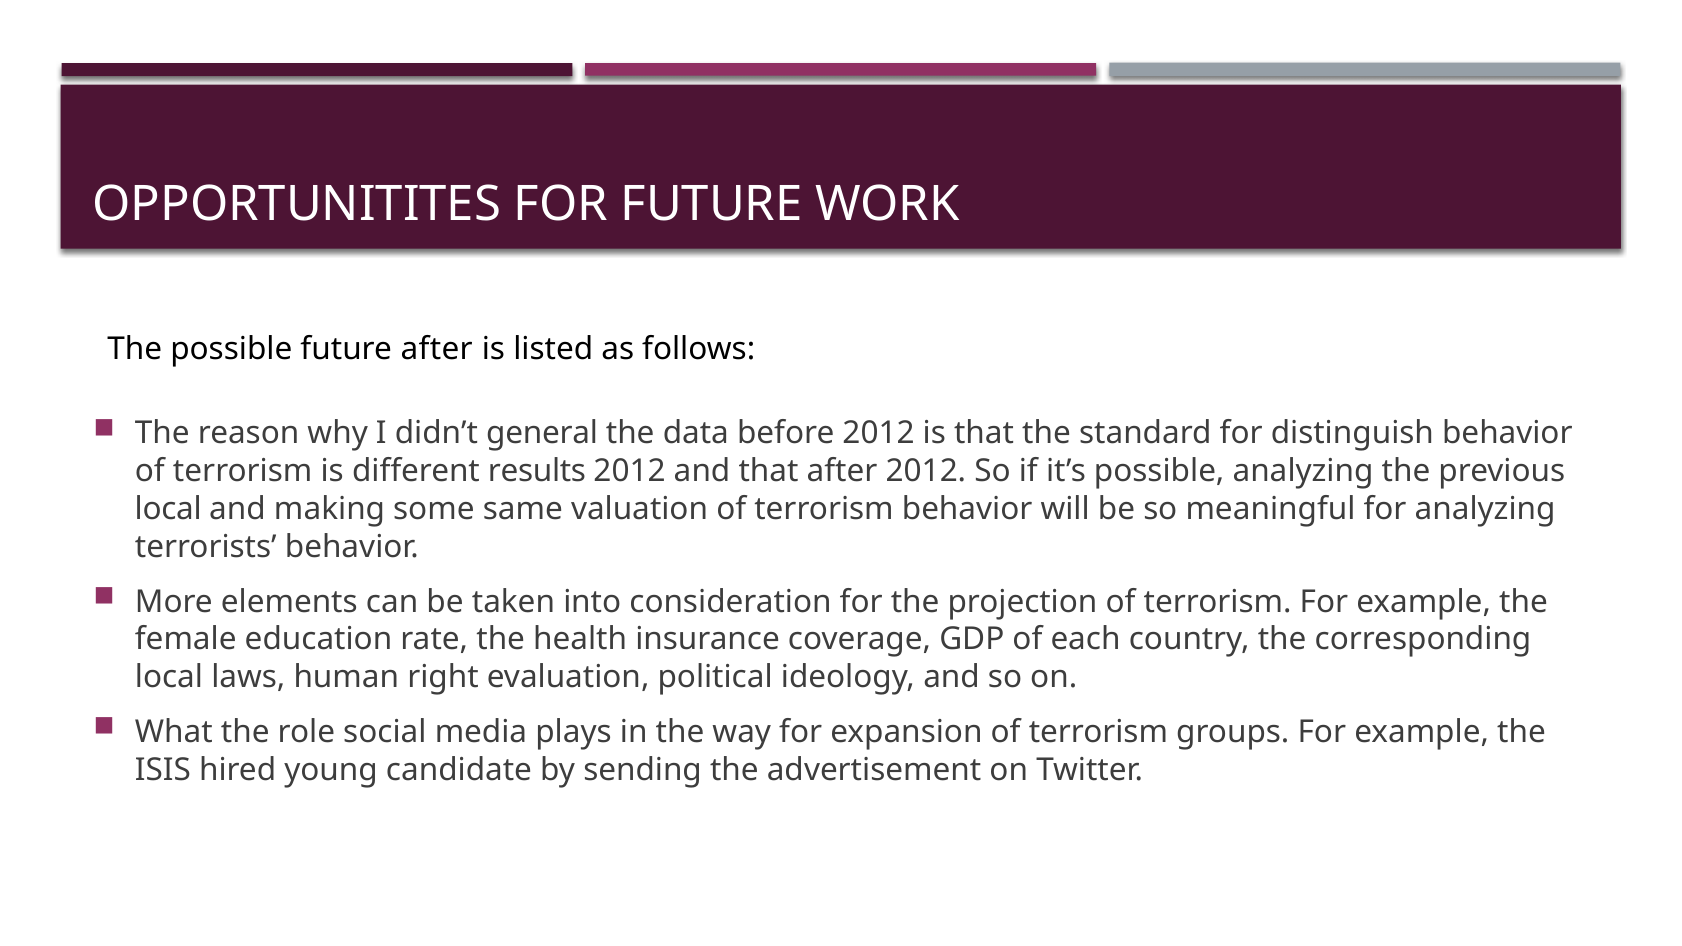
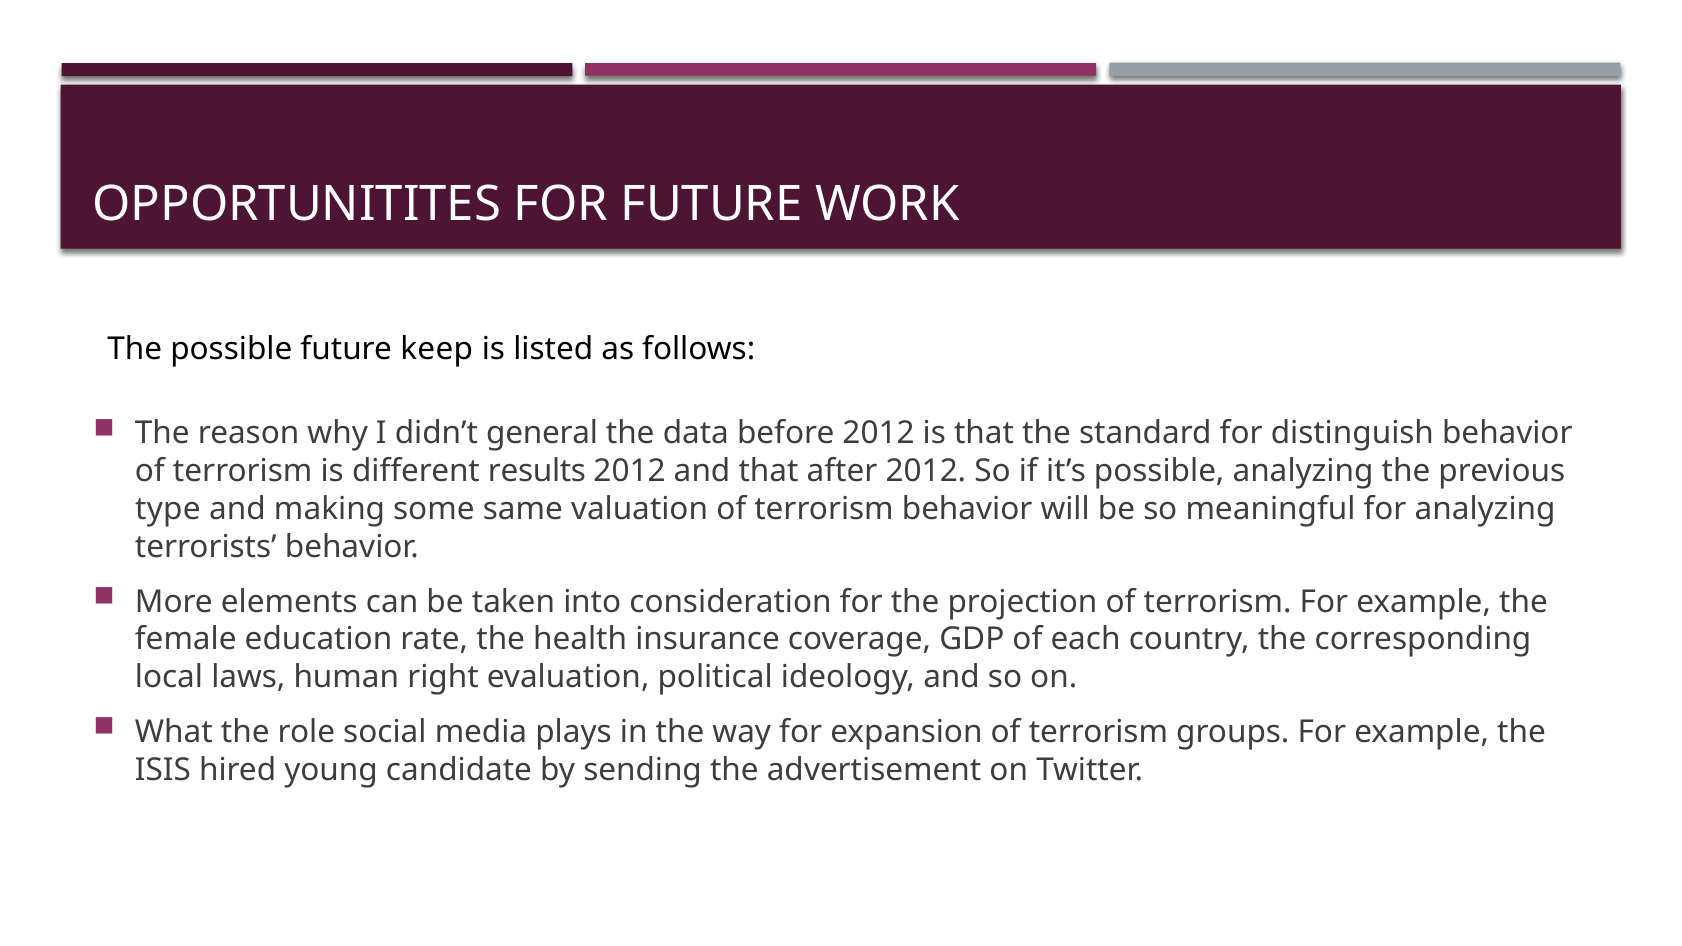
future after: after -> keep
local at (168, 509): local -> type
